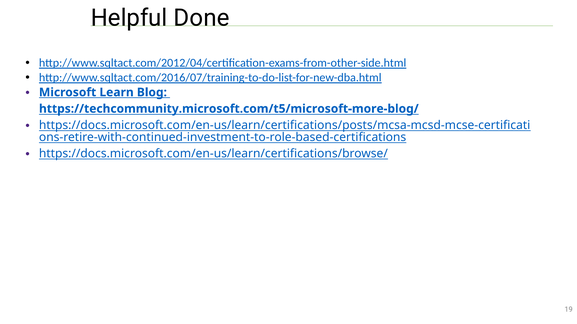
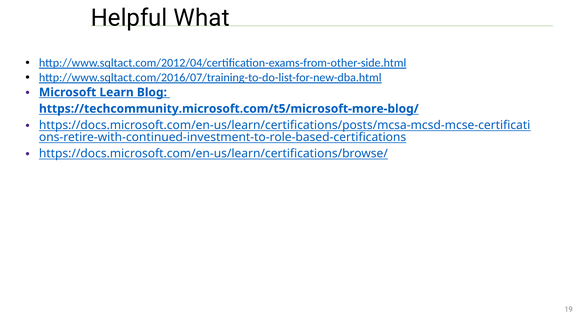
Done: Done -> What
